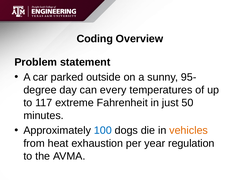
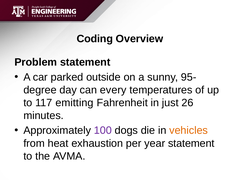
extreme: extreme -> emitting
50: 50 -> 26
100 colour: blue -> purple
year regulation: regulation -> statement
